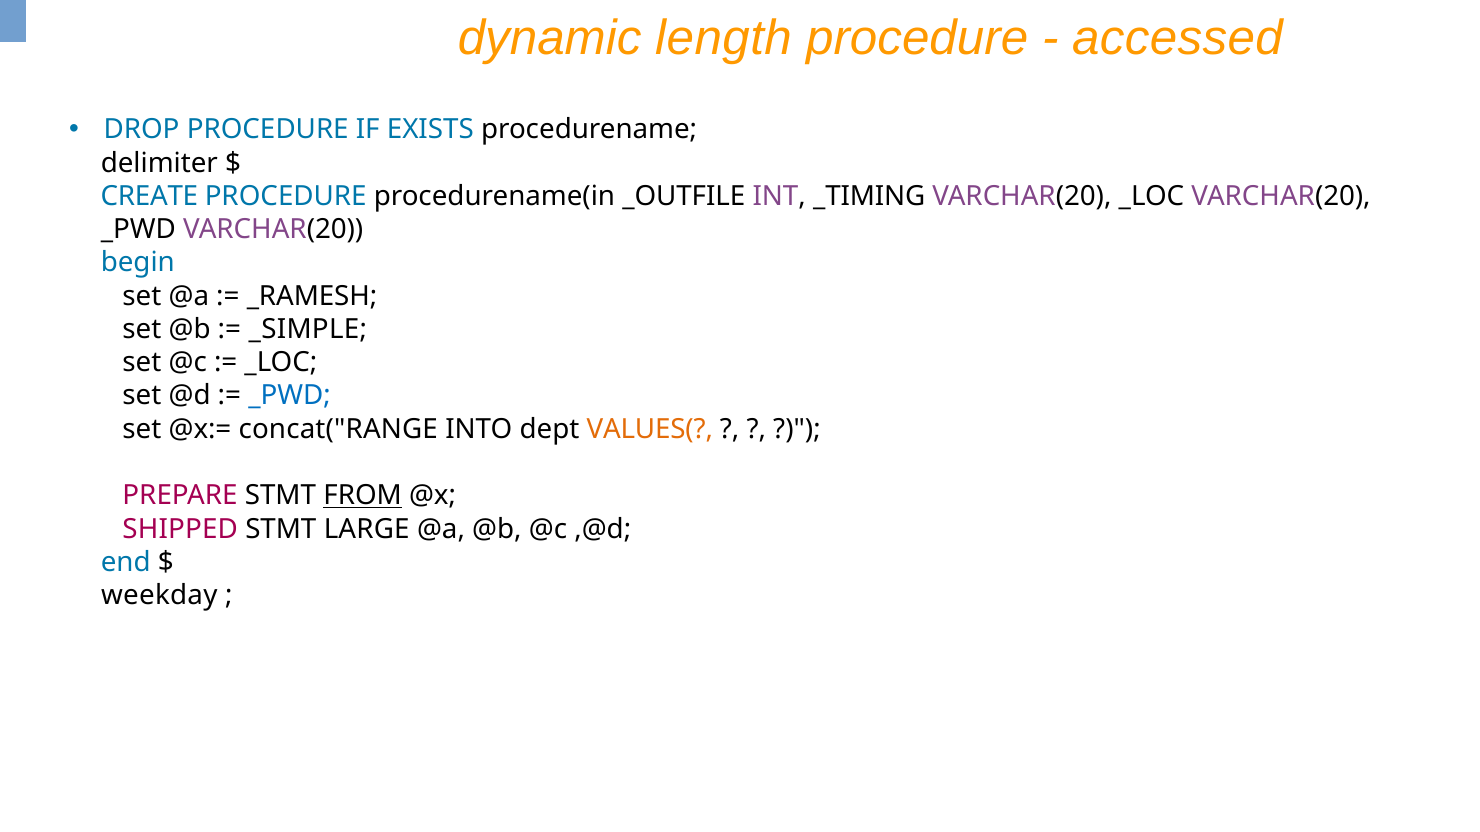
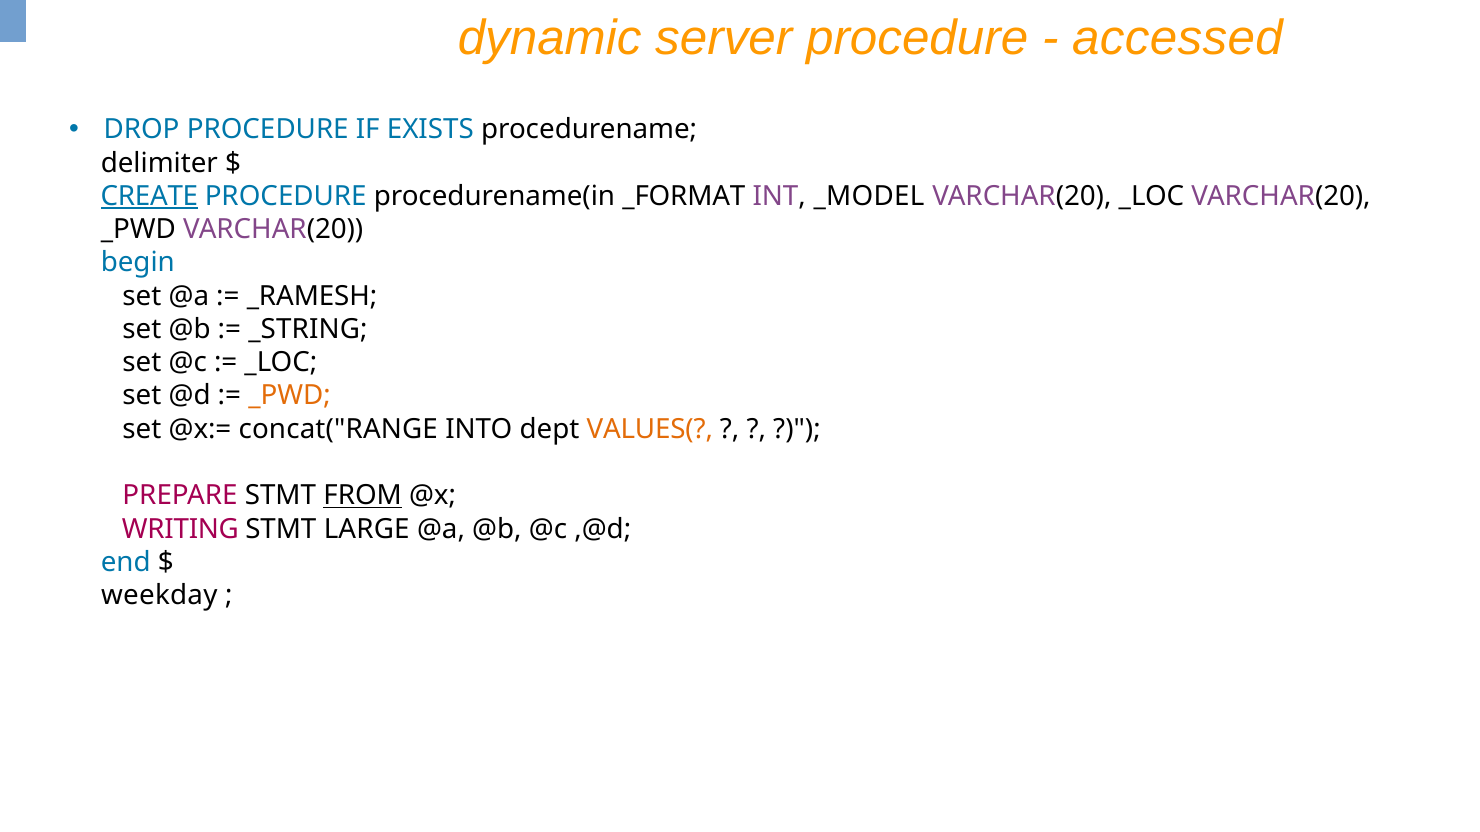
length: length -> server
CREATE underline: none -> present
_OUTFILE: _OUTFILE -> _FORMAT
_TIMING: _TIMING -> _MODEL
_SIMPLE: _SIMPLE -> _STRING
_PWD at (290, 396) colour: blue -> orange
SHIPPED: SHIPPED -> WRITING
